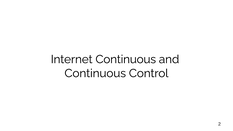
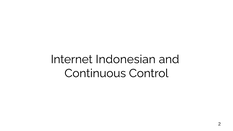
Internet Continuous: Continuous -> Indonesian
